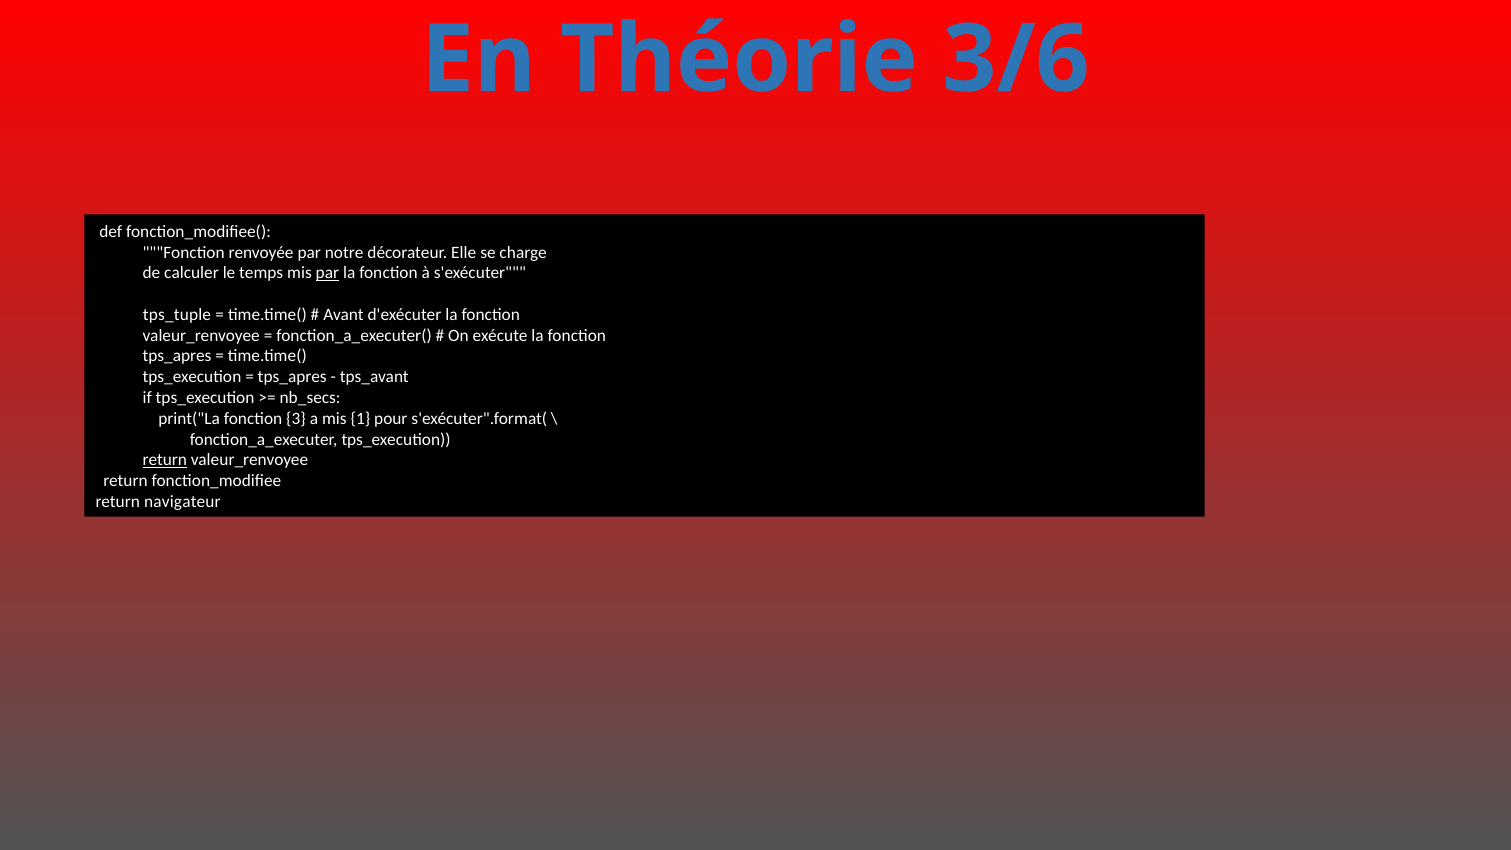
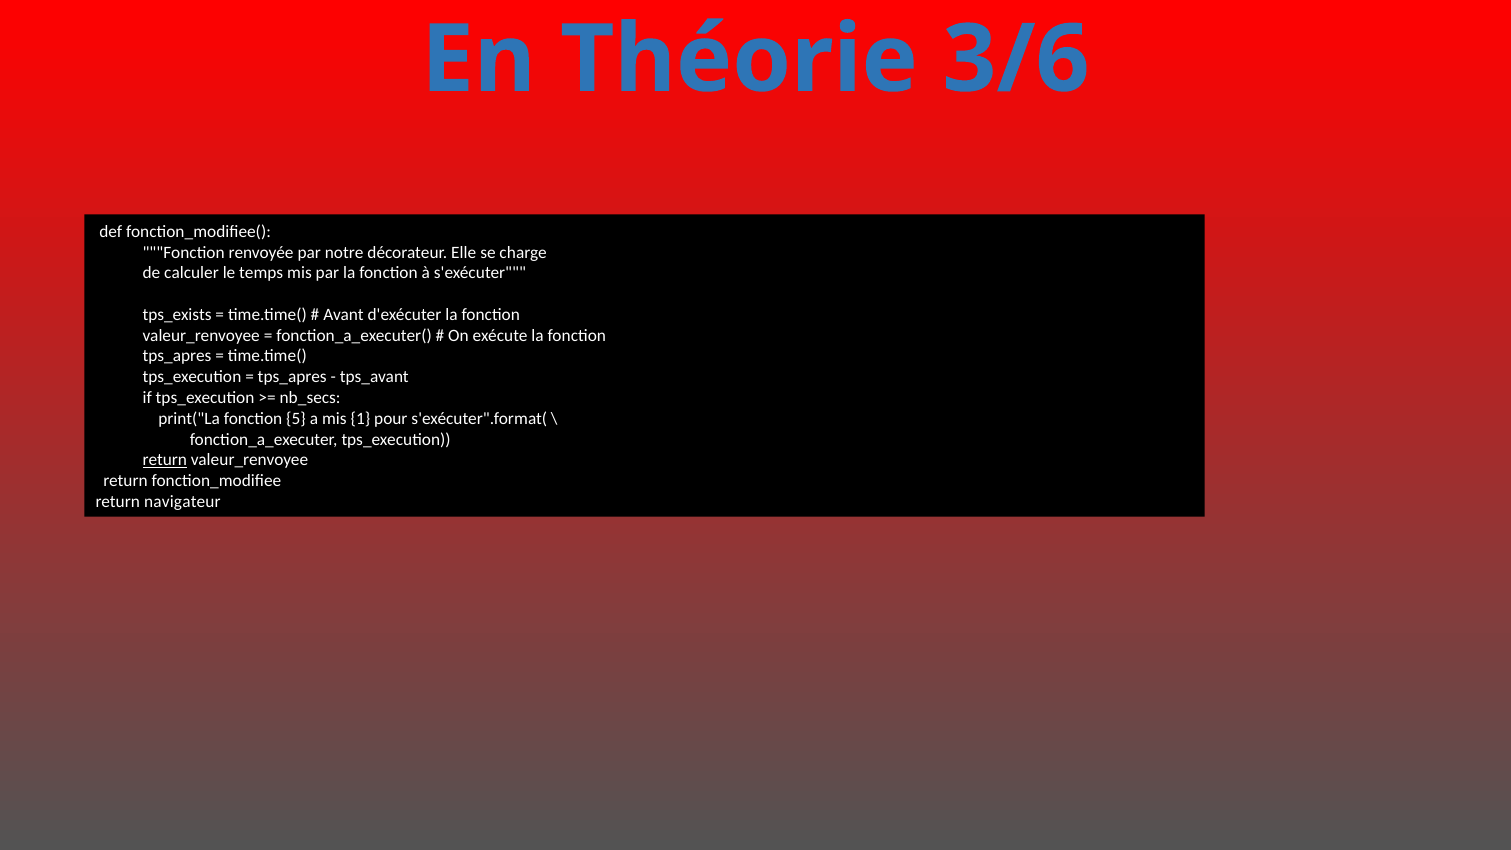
par at (327, 273) underline: present -> none
tps_tuple: tps_tuple -> tps_exists
3: 3 -> 5
